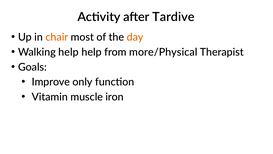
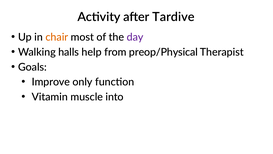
day colour: orange -> purple
Walking help: help -> halls
more/Physical: more/Physical -> preop/Physical
iron: iron -> into
